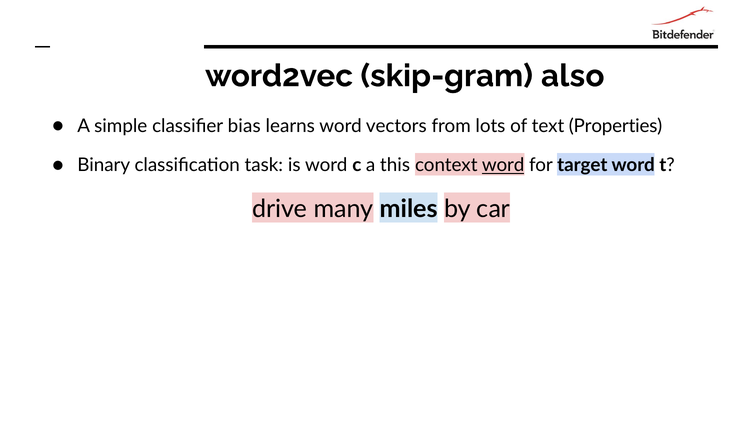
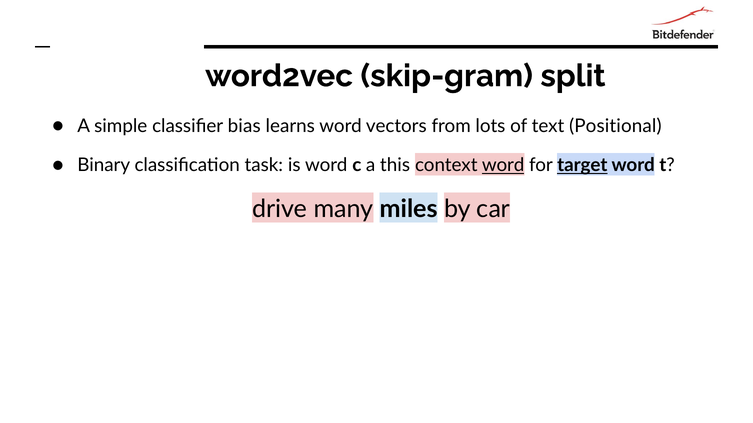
also: also -> split
Properties: Properties -> Positional
target underline: none -> present
